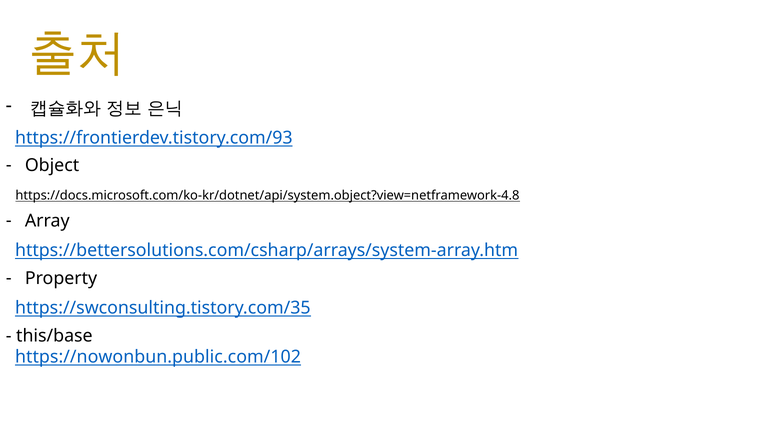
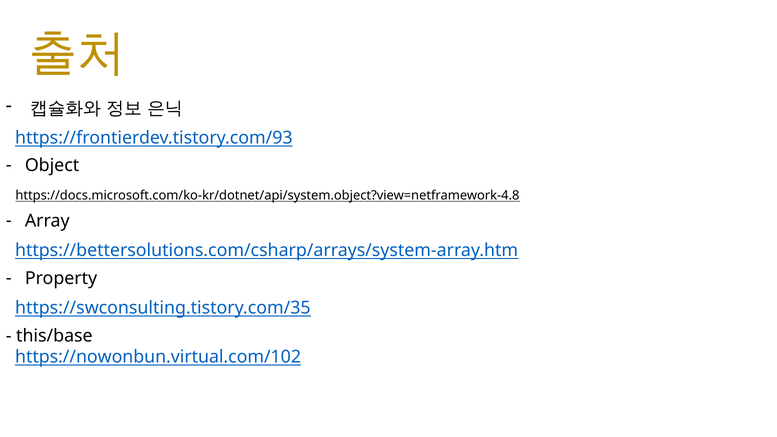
https://nowonbun.public.com/102: https://nowonbun.public.com/102 -> https://nowonbun.virtual.com/102
